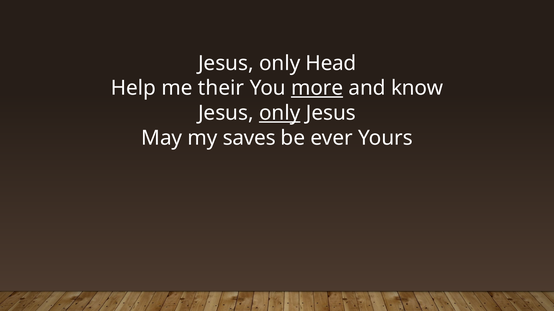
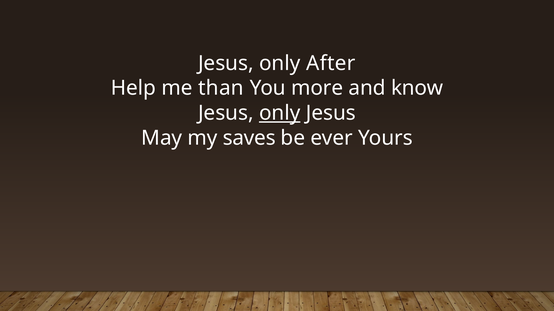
Head: Head -> After
their: their -> than
more underline: present -> none
